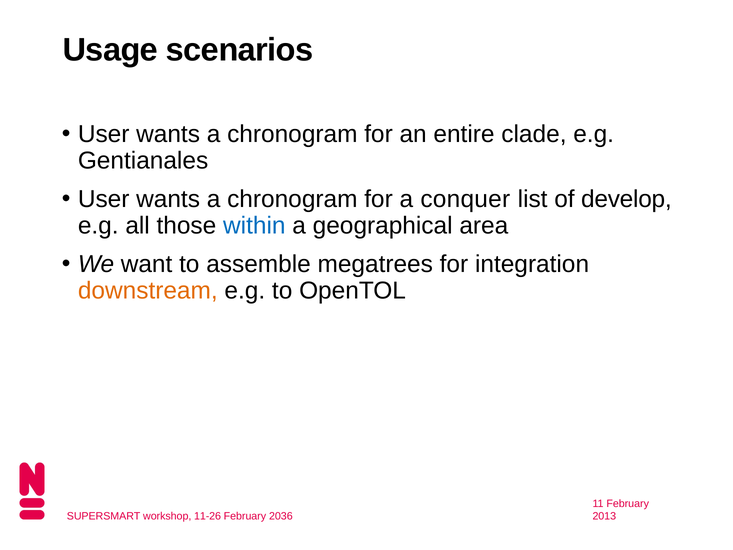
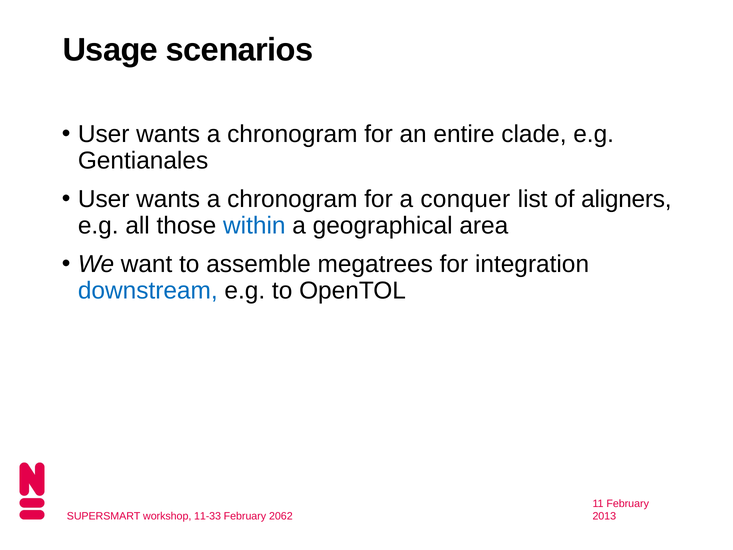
develop: develop -> aligners
downstream colour: orange -> blue
11-26: 11-26 -> 11-33
2036: 2036 -> 2062
